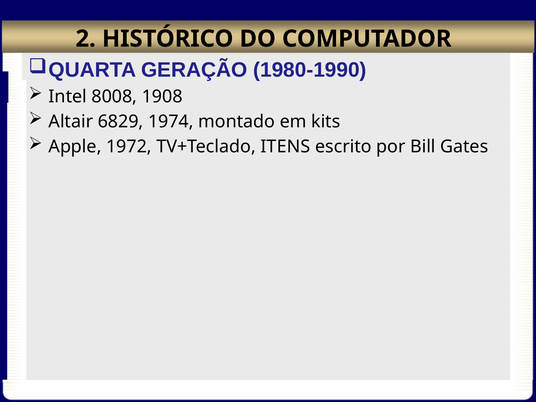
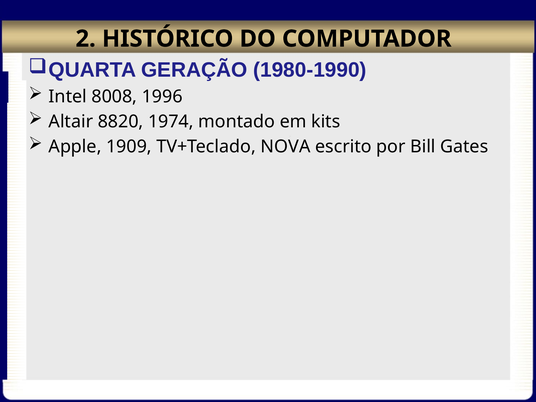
1908: 1908 -> 1996
6829: 6829 -> 8820
1972: 1972 -> 1909
ITENS: ITENS -> NOVA
